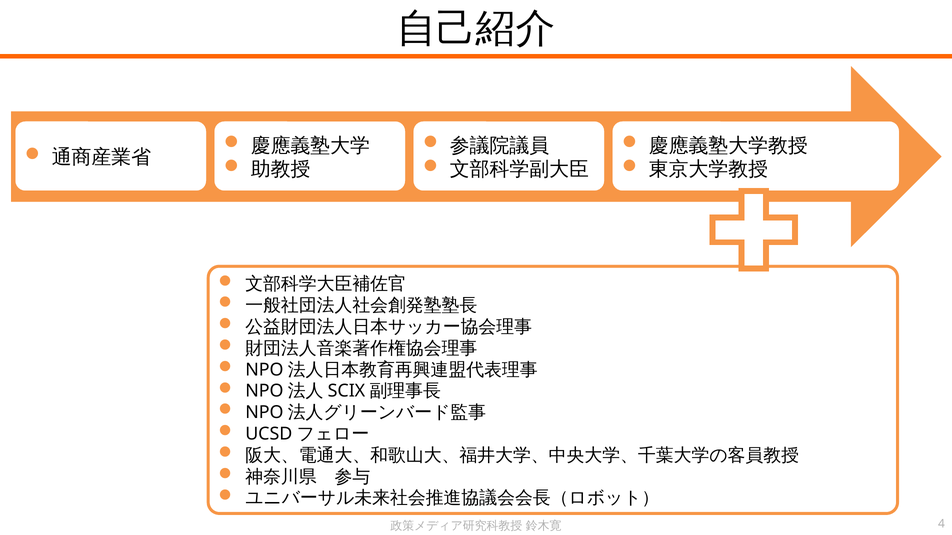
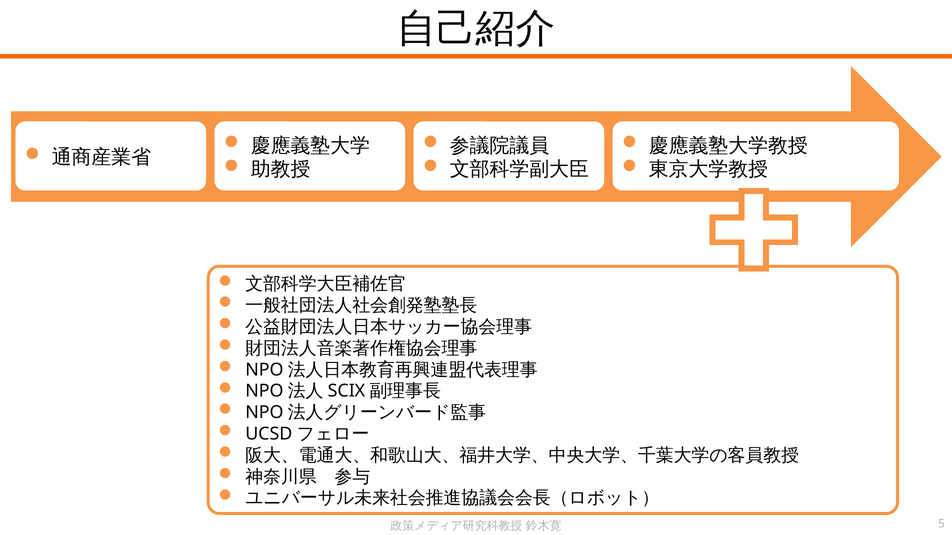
4: 4 -> 5
